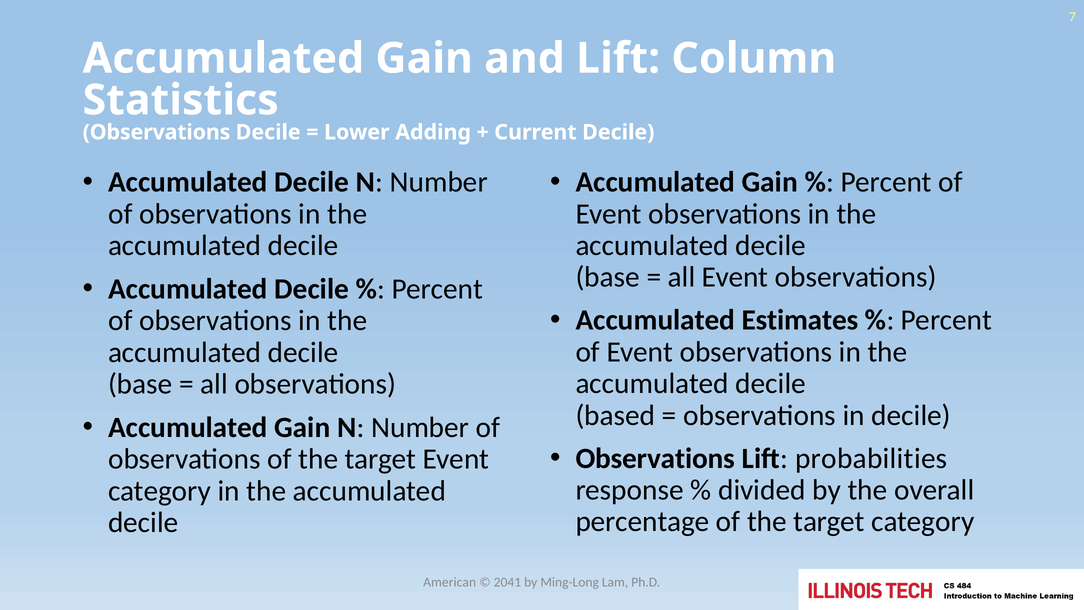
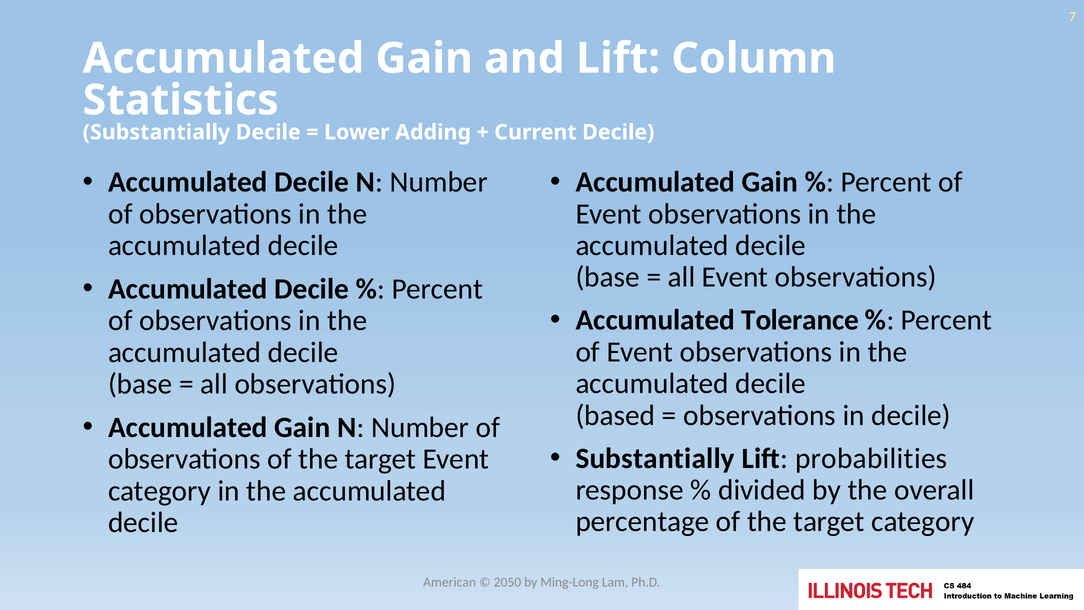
Observations at (157, 132): Observations -> Substantially
Estimates: Estimates -> Tolerance
Observations at (655, 458): Observations -> Substantially
2041: 2041 -> 2050
